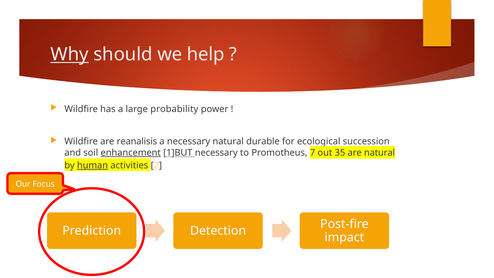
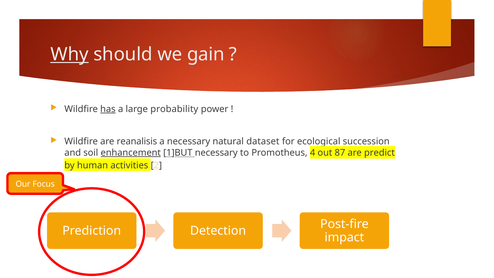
help: help -> gain
has underline: none -> present
durable: durable -> dataset
7: 7 -> 4
35: 35 -> 87
are natural: natural -> predict
human underline: present -> none
